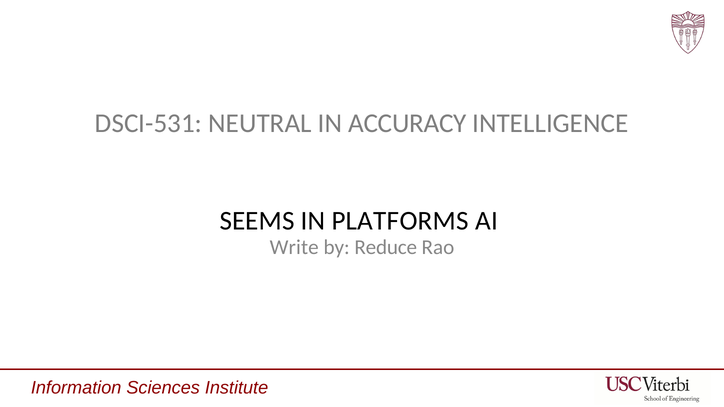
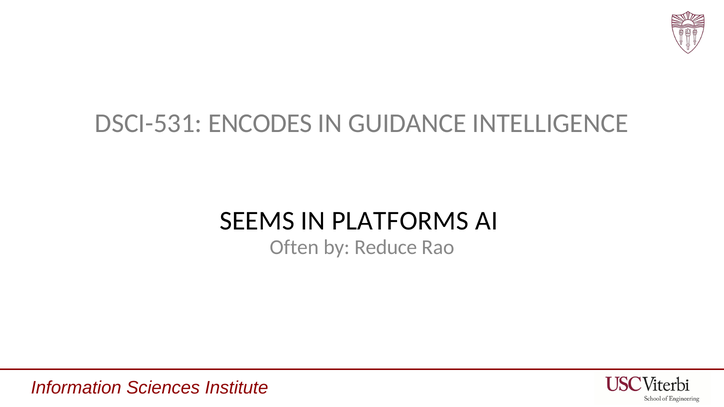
NEUTRAL: NEUTRAL -> ENCODES
ACCURACY: ACCURACY -> GUIDANCE
Write: Write -> Often
